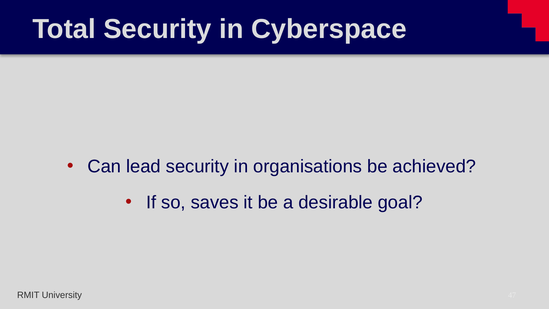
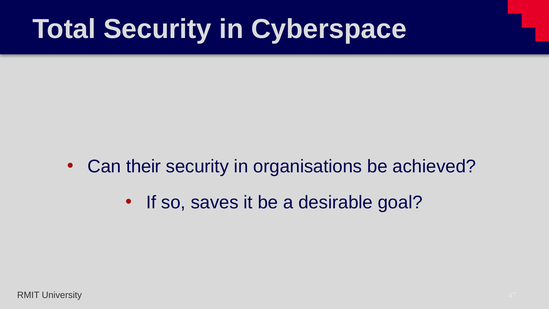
lead: lead -> their
